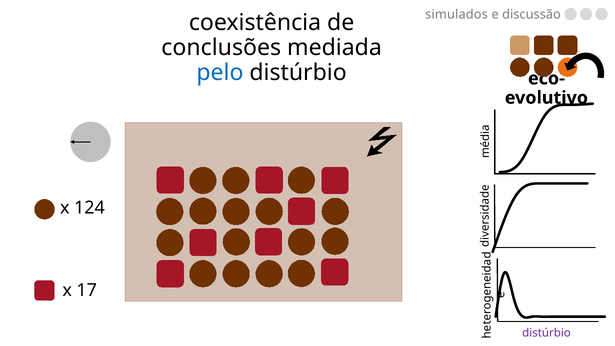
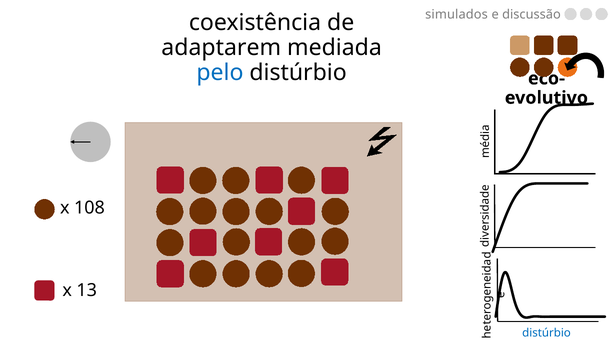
conclusões: conclusões -> adaptarem
124: 124 -> 108
17: 17 -> 13
distúrbio at (547, 333) colour: purple -> blue
